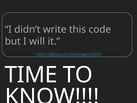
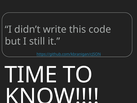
will: will -> still
